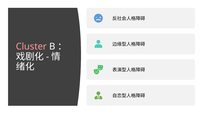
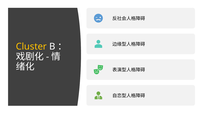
Cluster colour: pink -> yellow
